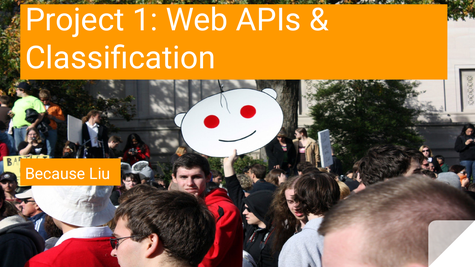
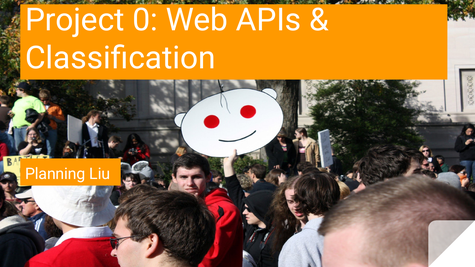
1: 1 -> 0
Because: Because -> Planning
